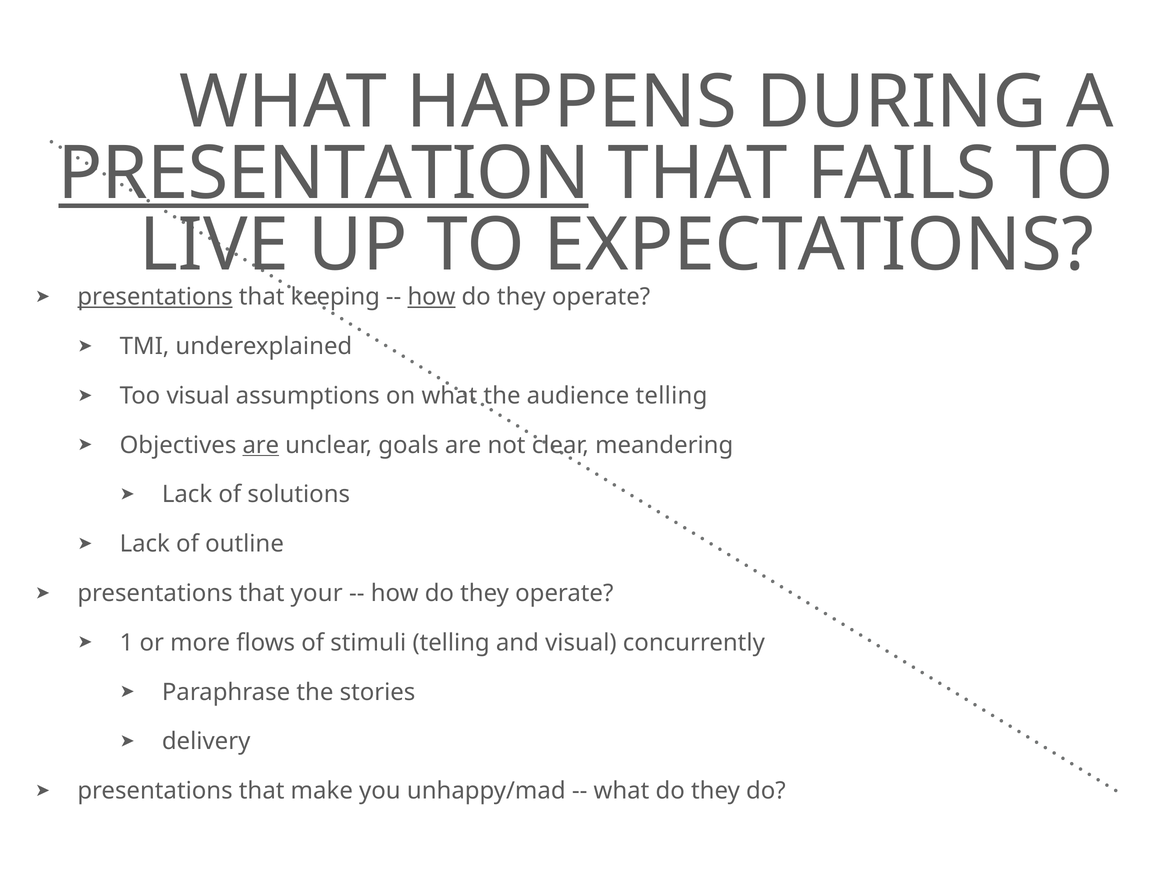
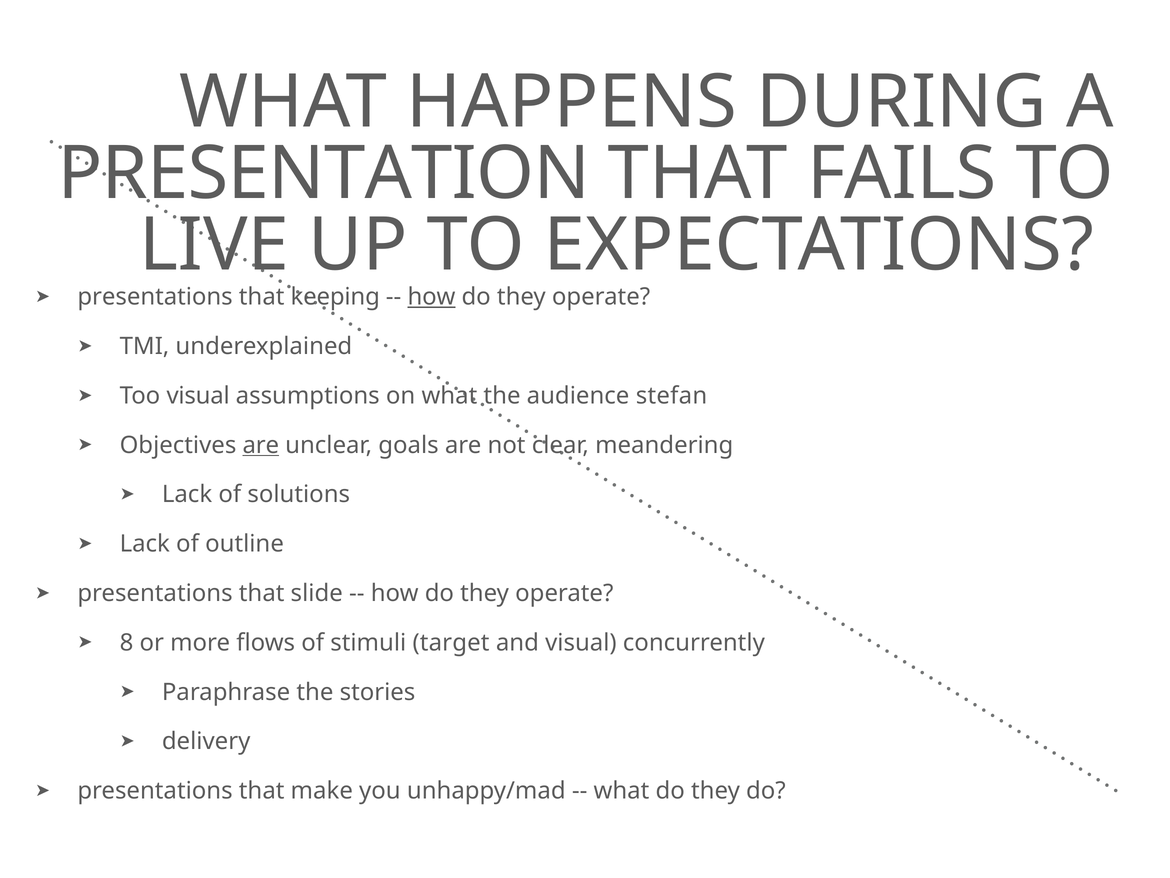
PRESENTATION underline: present -> none
presentations at (155, 297) underline: present -> none
audience telling: telling -> stefan
your: your -> slide
1: 1 -> 8
stimuli telling: telling -> target
